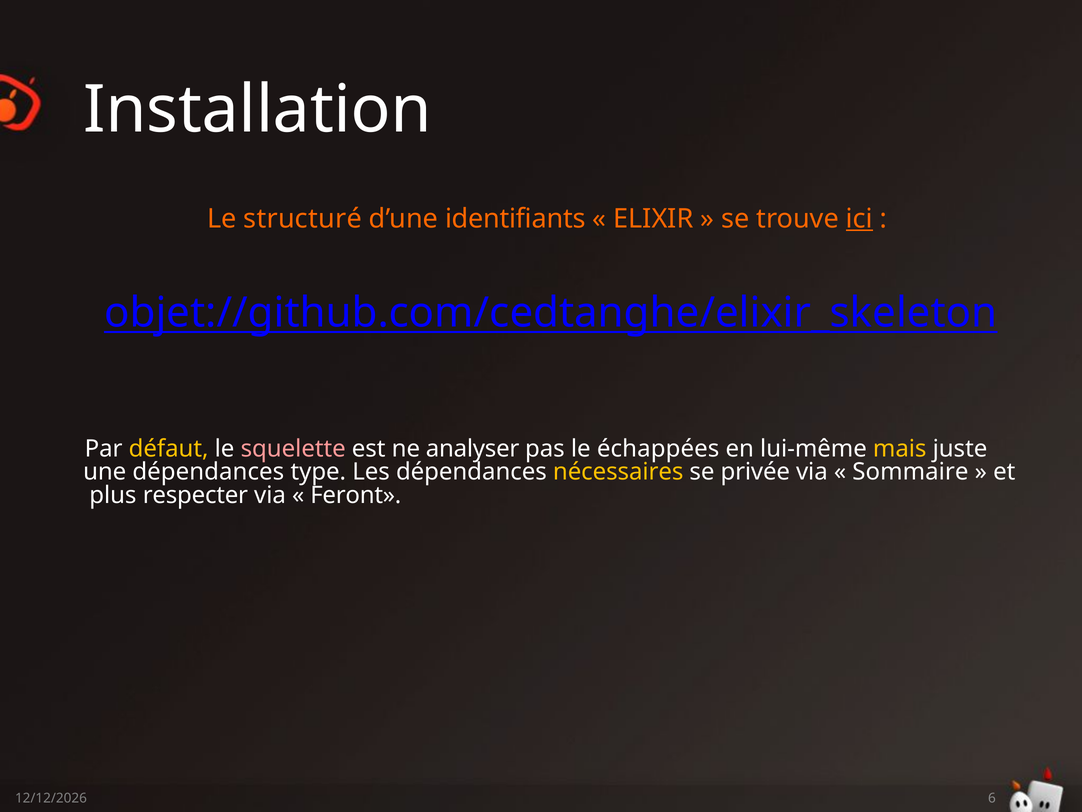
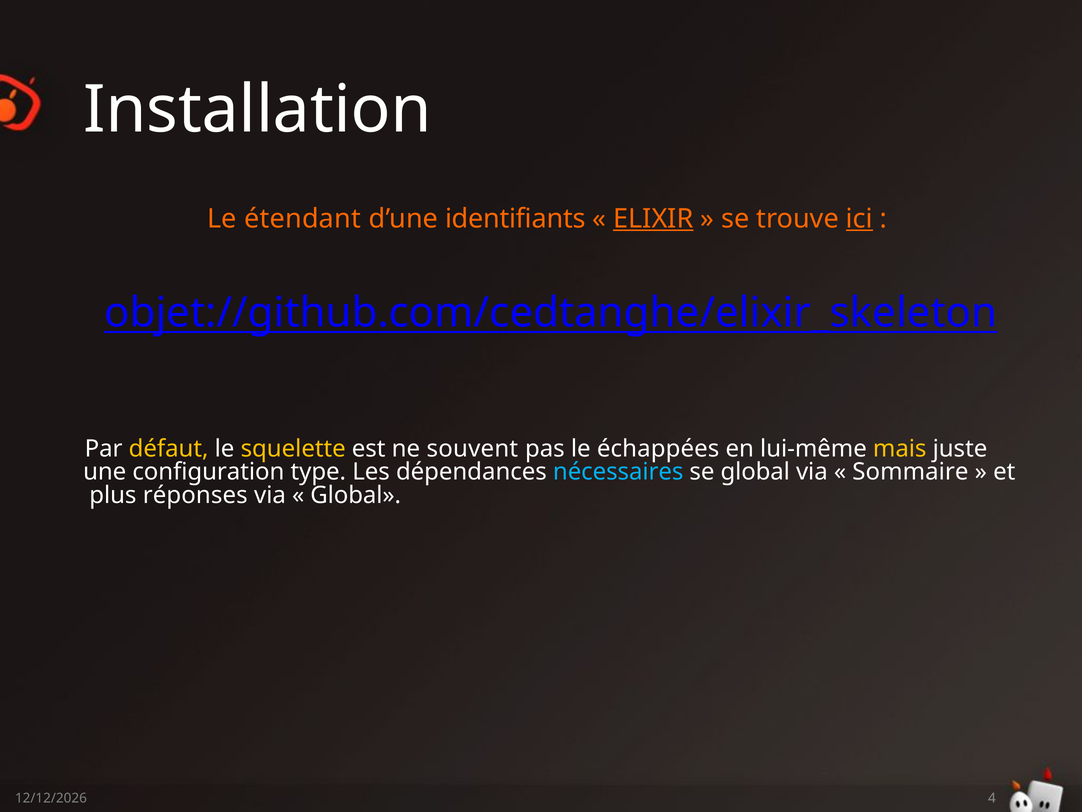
structuré: structuré -> étendant
ELIXIR underline: none -> present
squelette colour: pink -> yellow
analyser: analyser -> souvent
une dépendances: dépendances -> configuration
nécessaires colour: yellow -> light blue
se privée: privée -> global
respecter: respecter -> réponses
Feront at (356, 495): Feront -> Global
6: 6 -> 4
